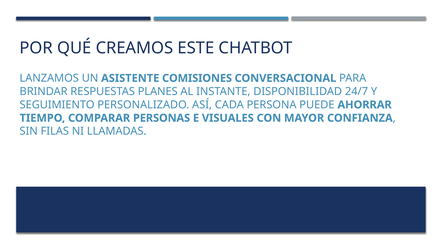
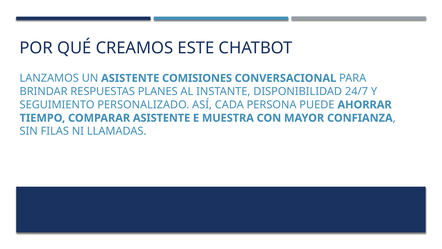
COMPARAR PERSONAS: PERSONAS -> ASISTENTE
VISUALES: VISUALES -> MUESTRA
